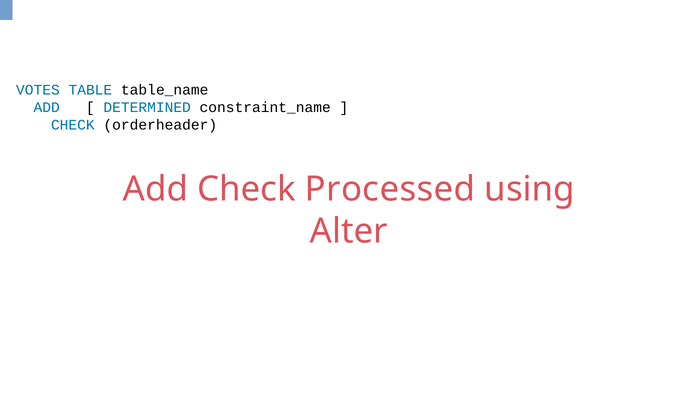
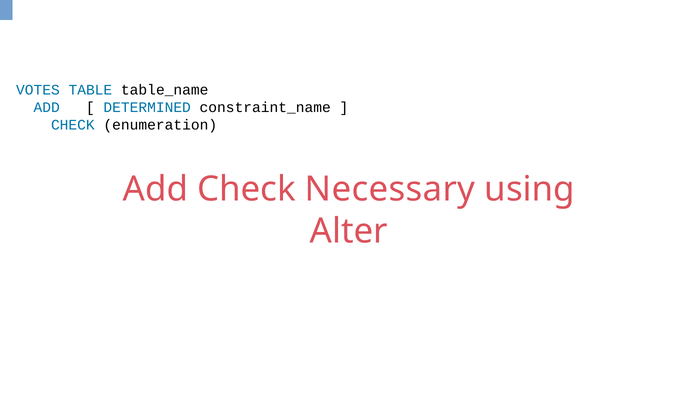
orderheader: orderheader -> enumeration
Processed: Processed -> Necessary
